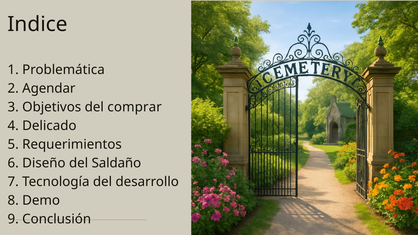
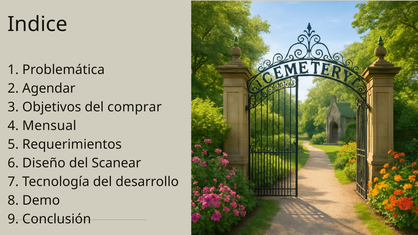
Delicado: Delicado -> Mensual
Saldaño: Saldaño -> Scanear
